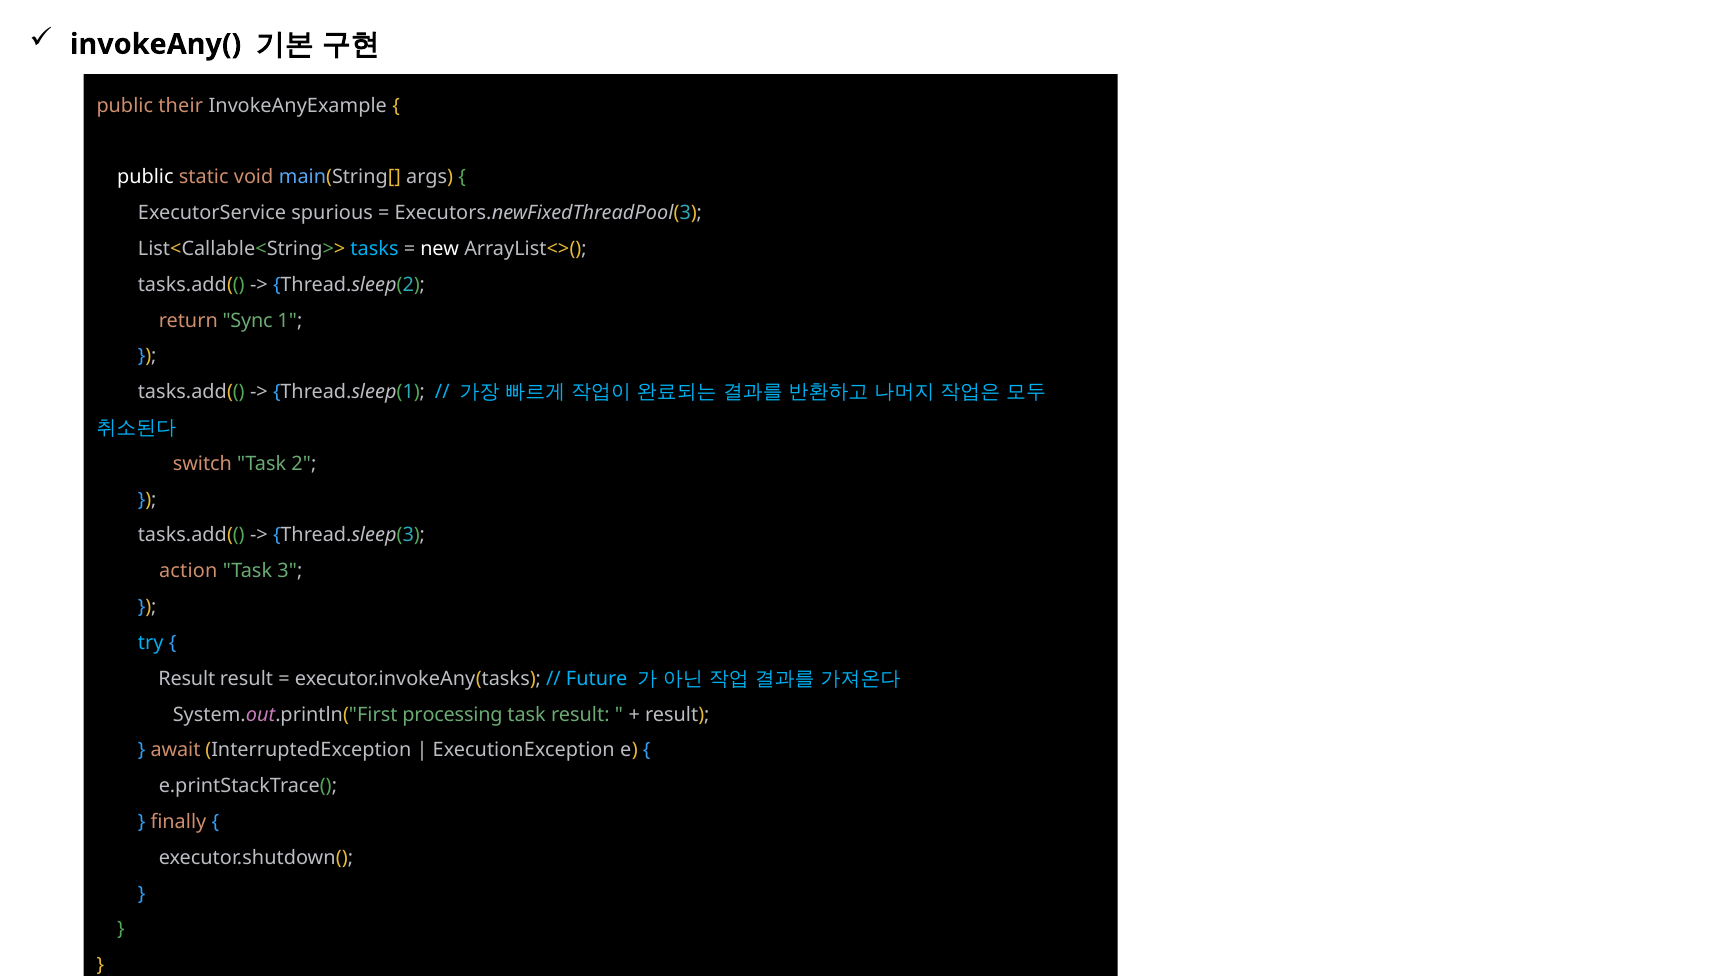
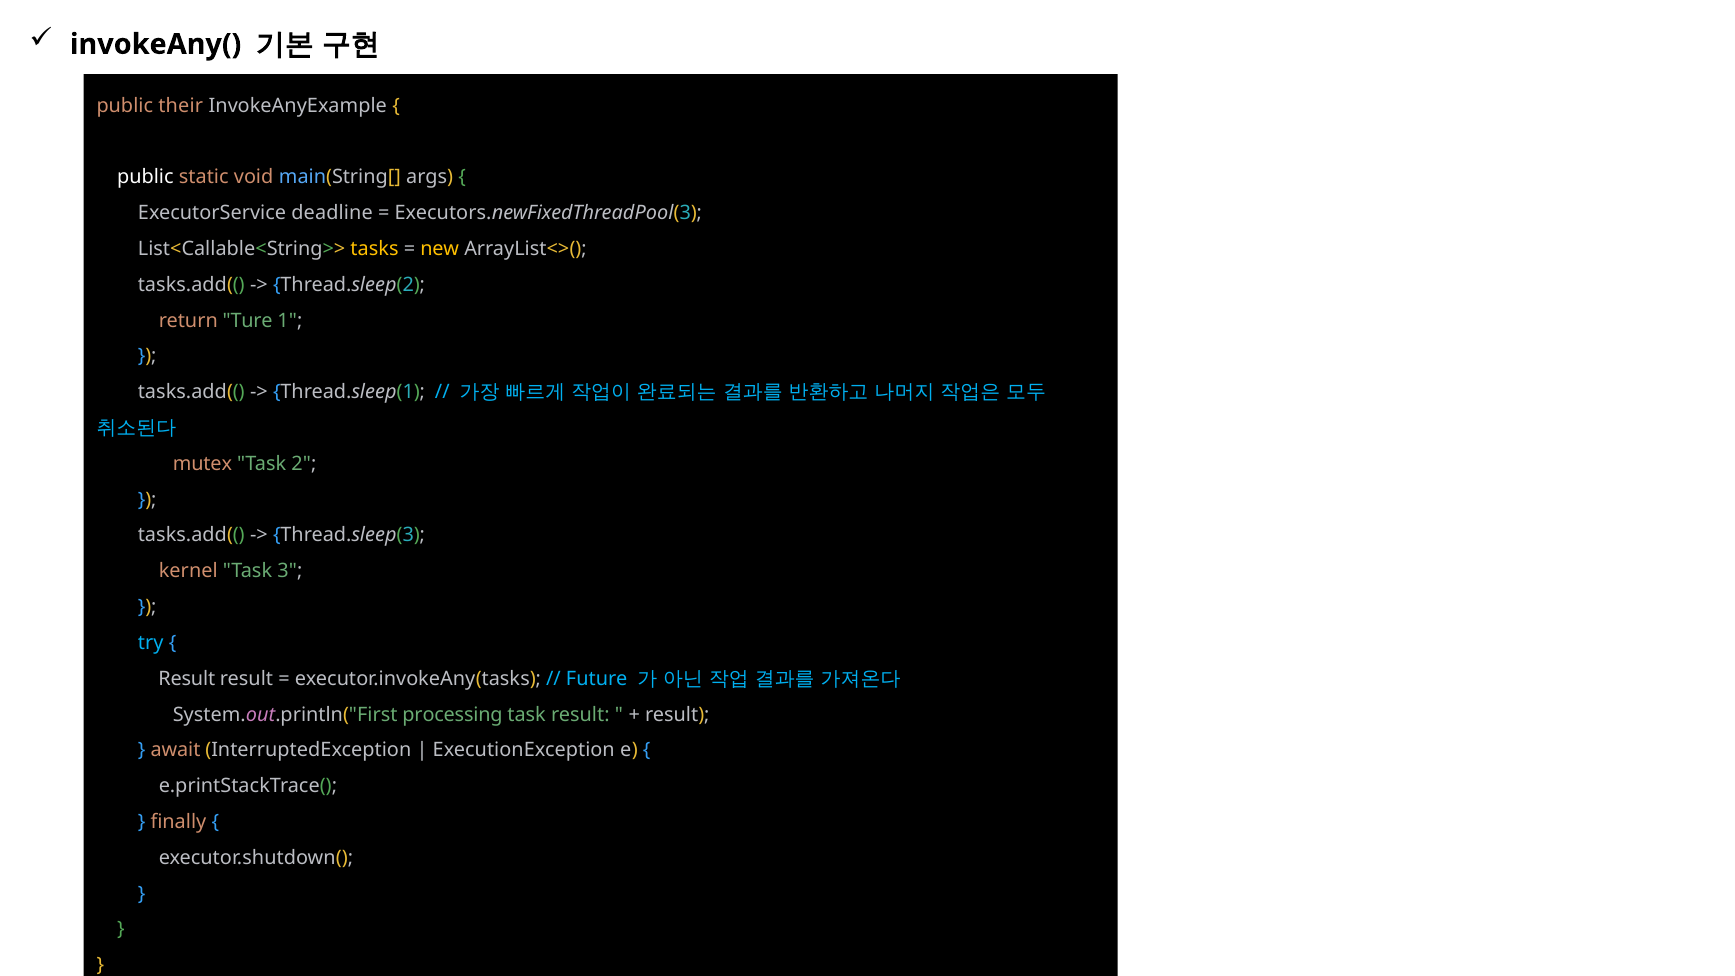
spurious: spurious -> deadline
tasks colour: light blue -> yellow
new colour: white -> yellow
Sync: Sync -> Ture
switch: switch -> mutex
action: action -> kernel
